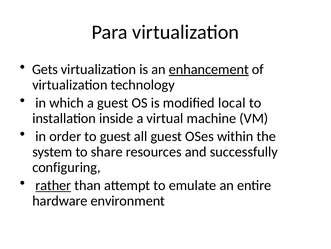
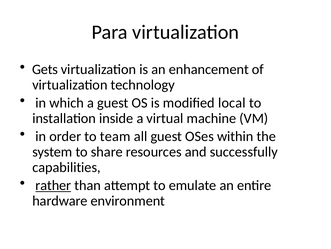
enhancement underline: present -> none
to guest: guest -> team
configuring: configuring -> capabilities
